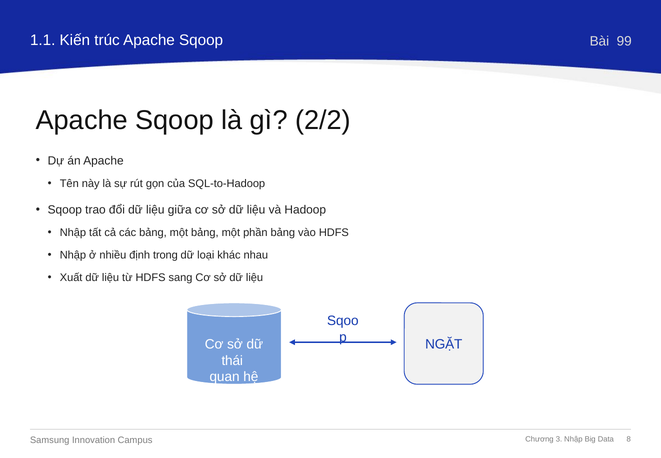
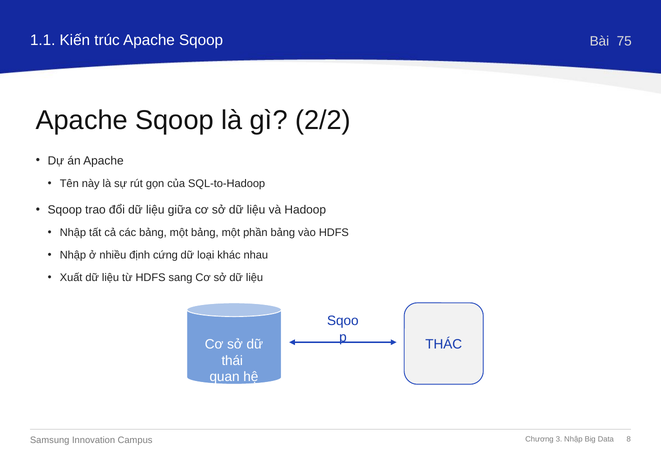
99: 99 -> 75
trong: trong -> cứng
NGẶT: NGẶT -> THÁC
